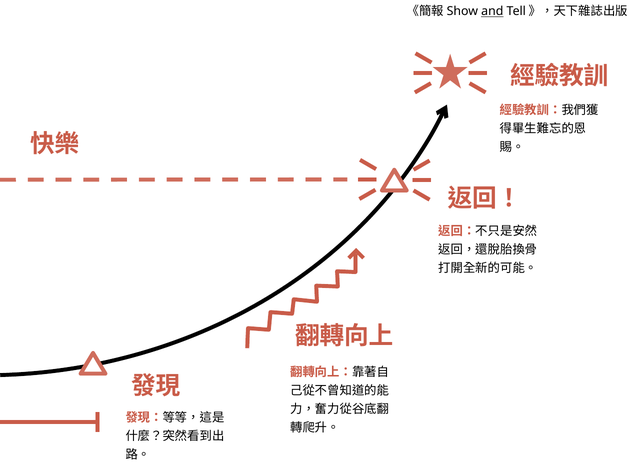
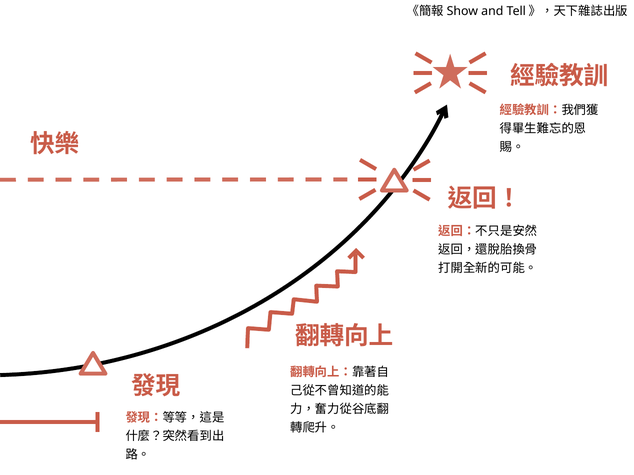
and underline: present -> none
